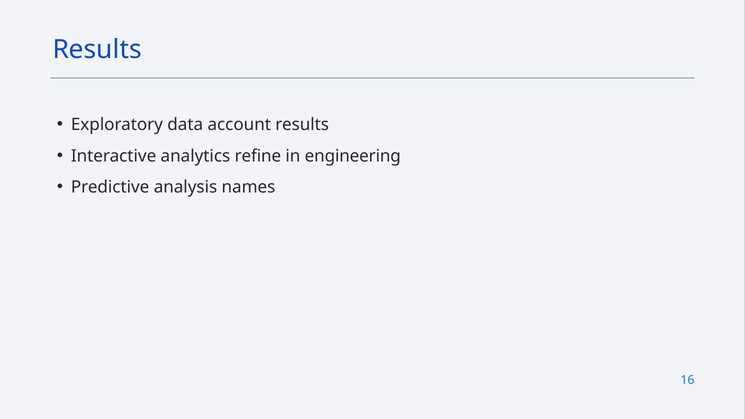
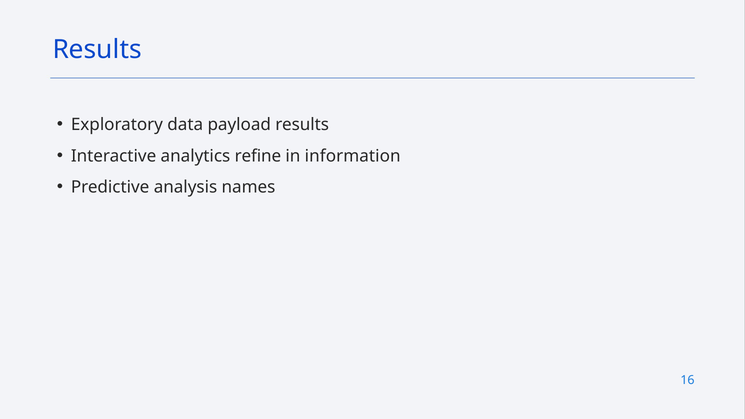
account: account -> payload
engineering: engineering -> information
